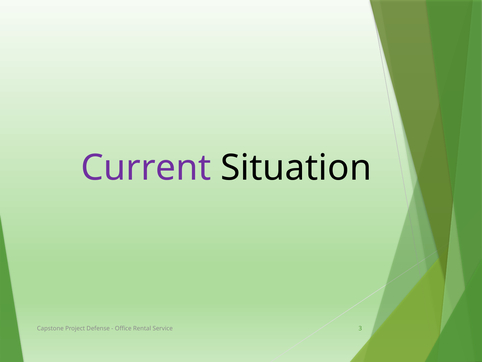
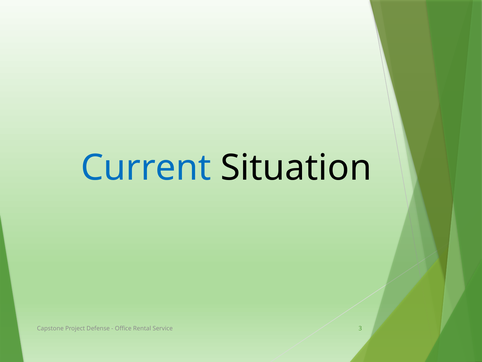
Current colour: purple -> blue
